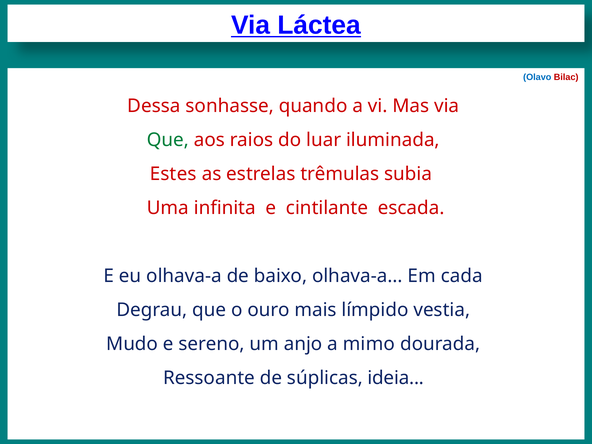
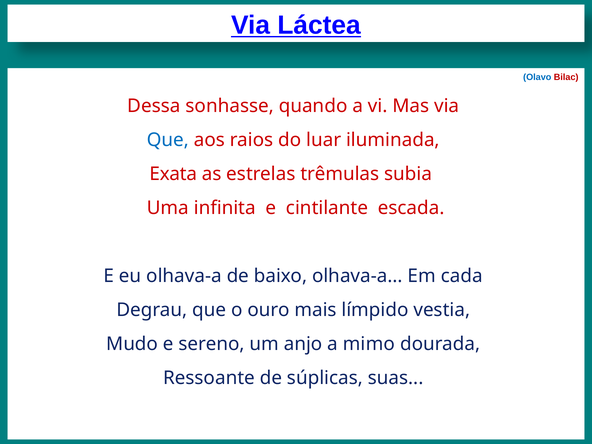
Que at (168, 140) colour: green -> blue
Estes: Estes -> Exata
ideia: ideia -> suas
